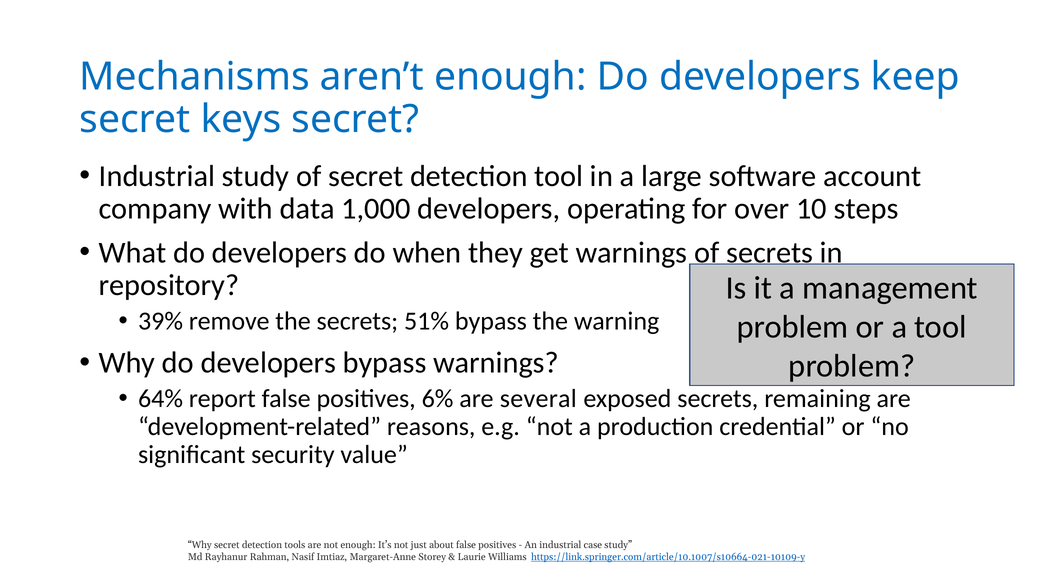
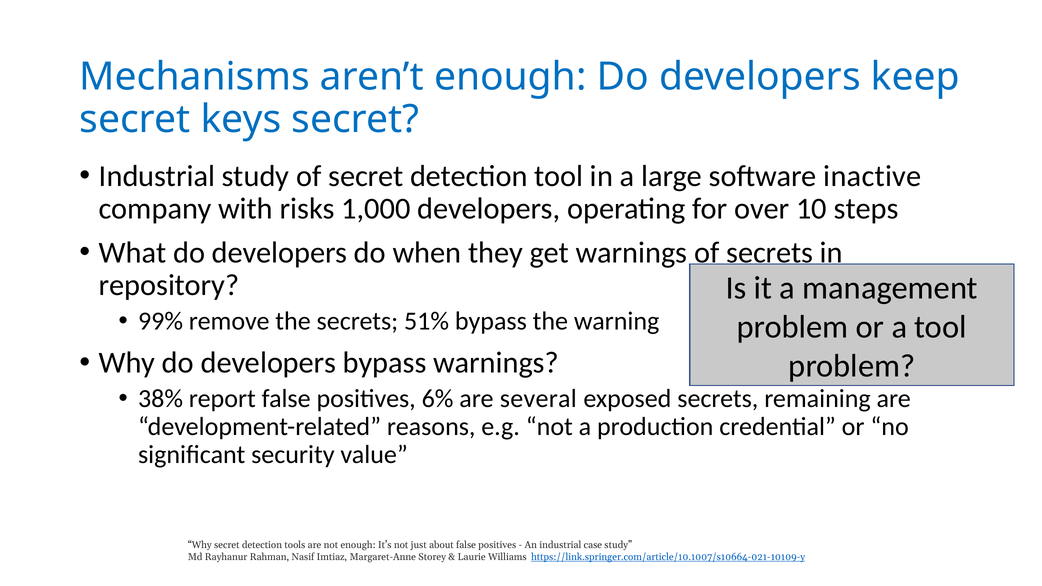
account: account -> inactive
data: data -> risks
39%: 39% -> 99%
64%: 64% -> 38%
